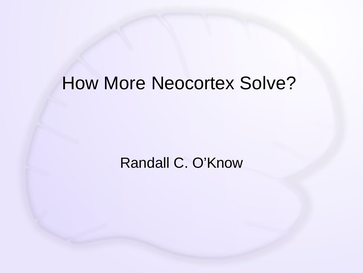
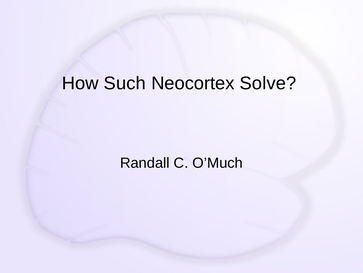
More: More -> Such
O’Know: O’Know -> O’Much
